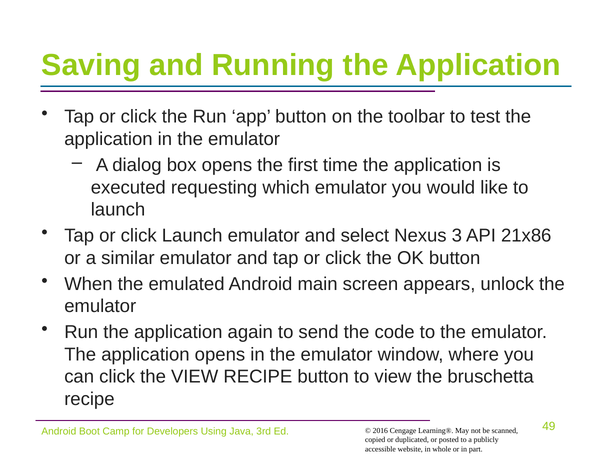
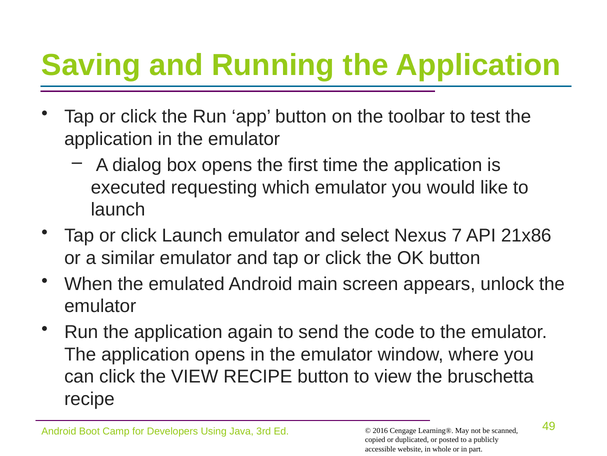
3: 3 -> 7
